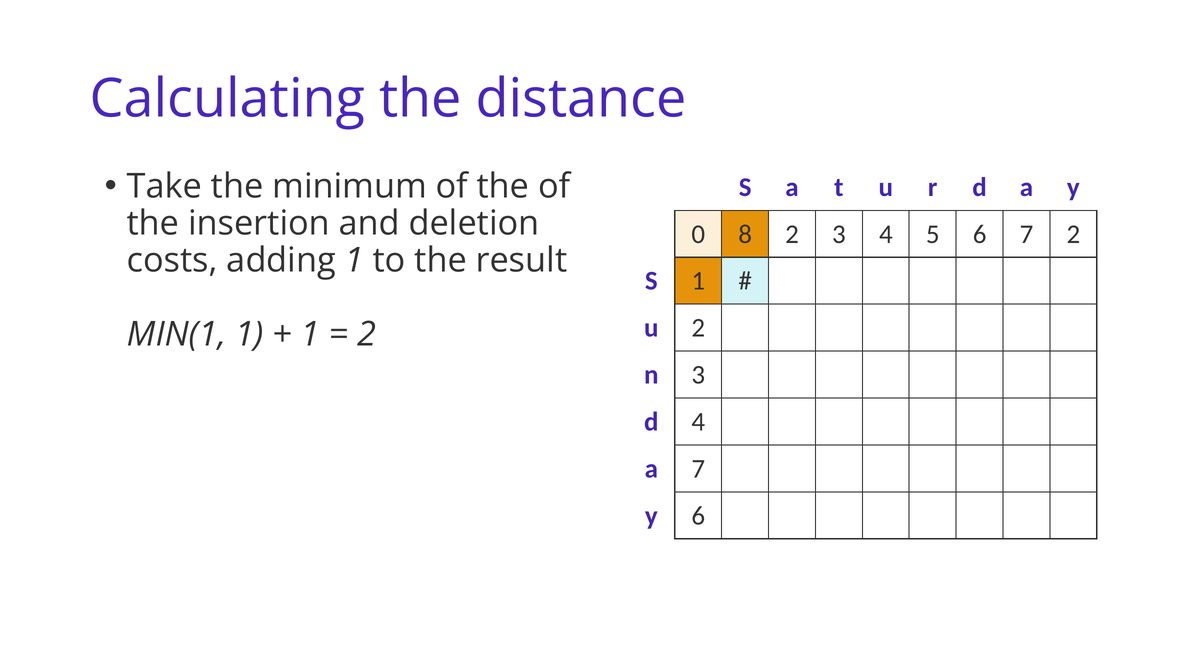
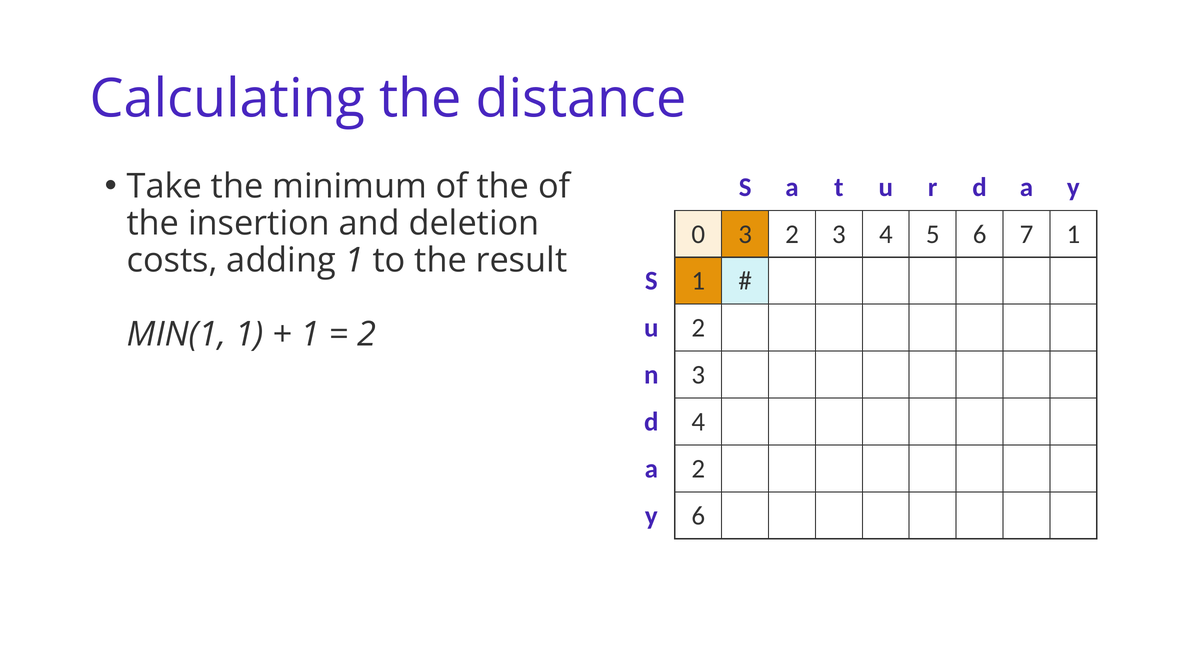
0 8: 8 -> 3
7 2: 2 -> 1
a 7: 7 -> 2
